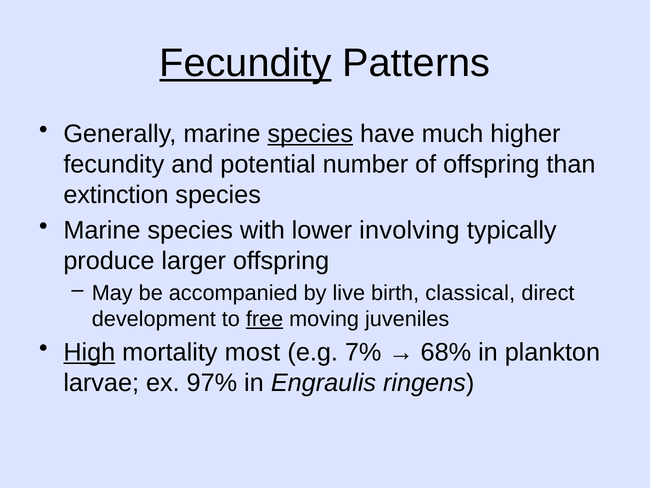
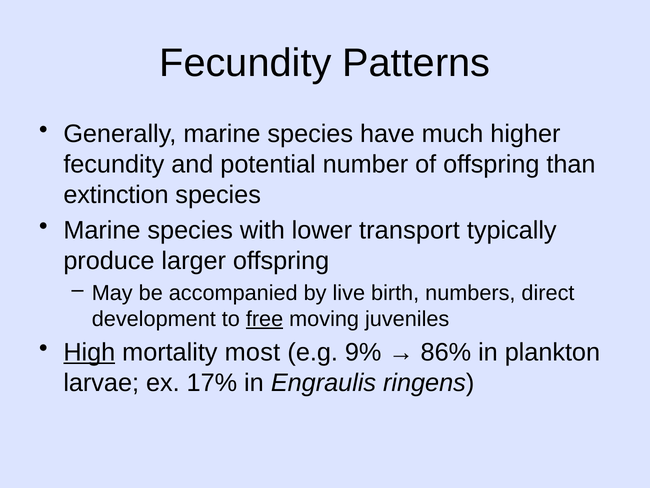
Fecundity at (245, 63) underline: present -> none
species at (310, 134) underline: present -> none
involving: involving -> transport
classical: classical -> numbers
7%: 7% -> 9%
68%: 68% -> 86%
97%: 97% -> 17%
